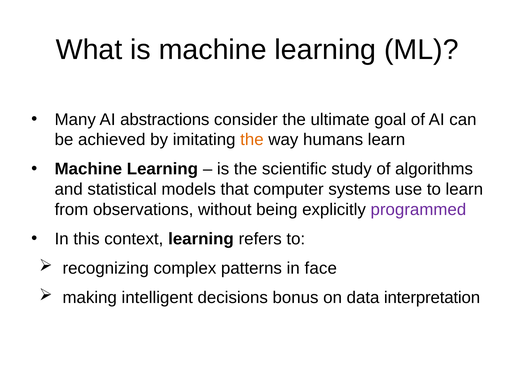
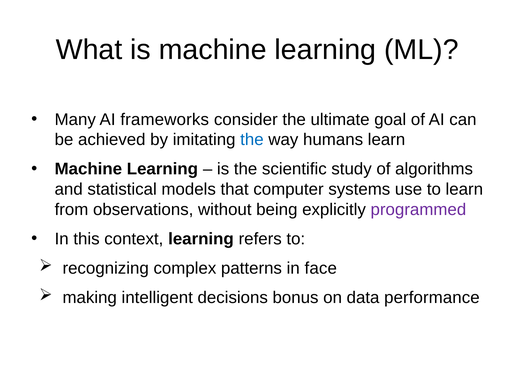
abstractions: abstractions -> frameworks
the at (252, 140) colour: orange -> blue
interpretation: interpretation -> performance
